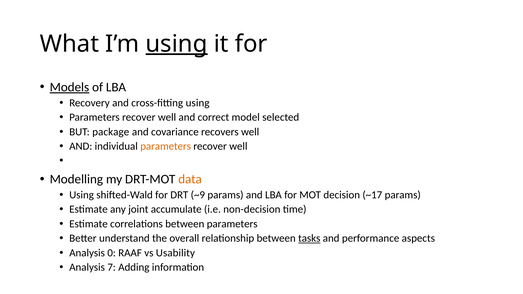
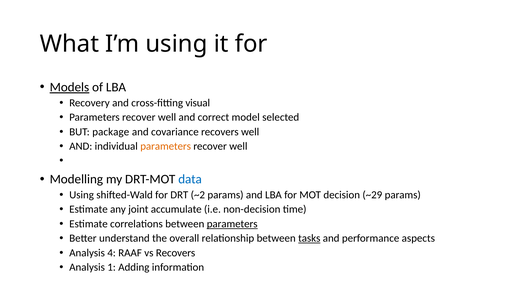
using at (177, 44) underline: present -> none
cross-fitting using: using -> visual
data colour: orange -> blue
~9: ~9 -> ~2
~17: ~17 -> ~29
parameters at (232, 224) underline: none -> present
0: 0 -> 4
vs Usability: Usability -> Recovers
7: 7 -> 1
